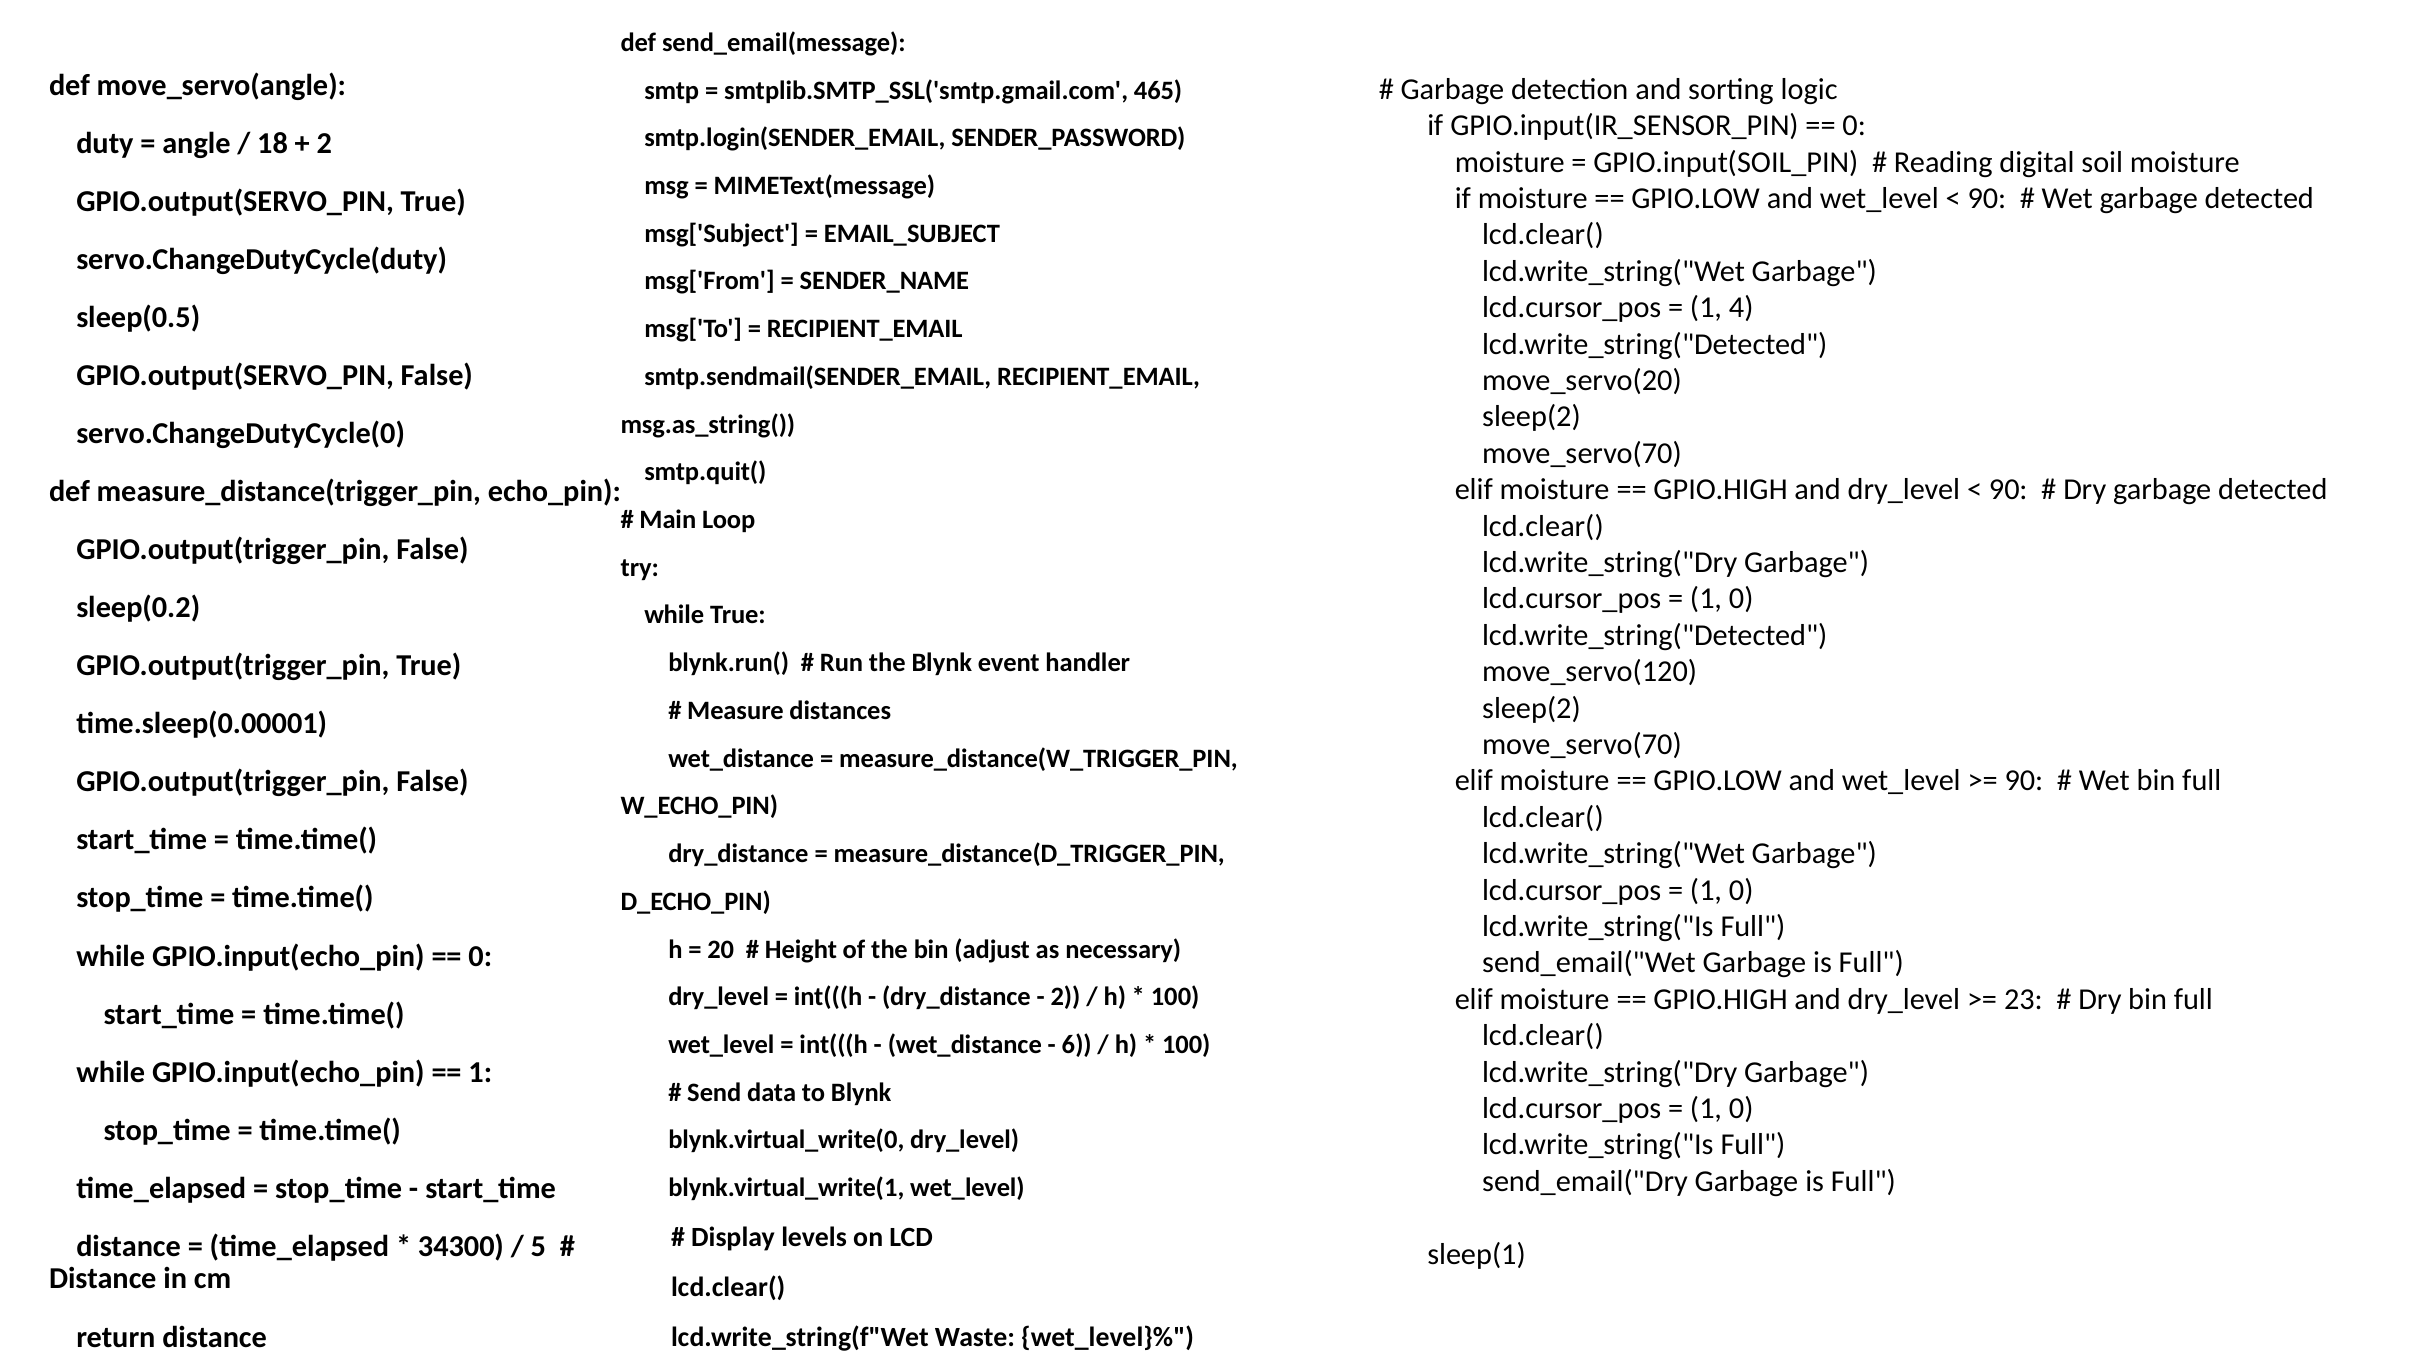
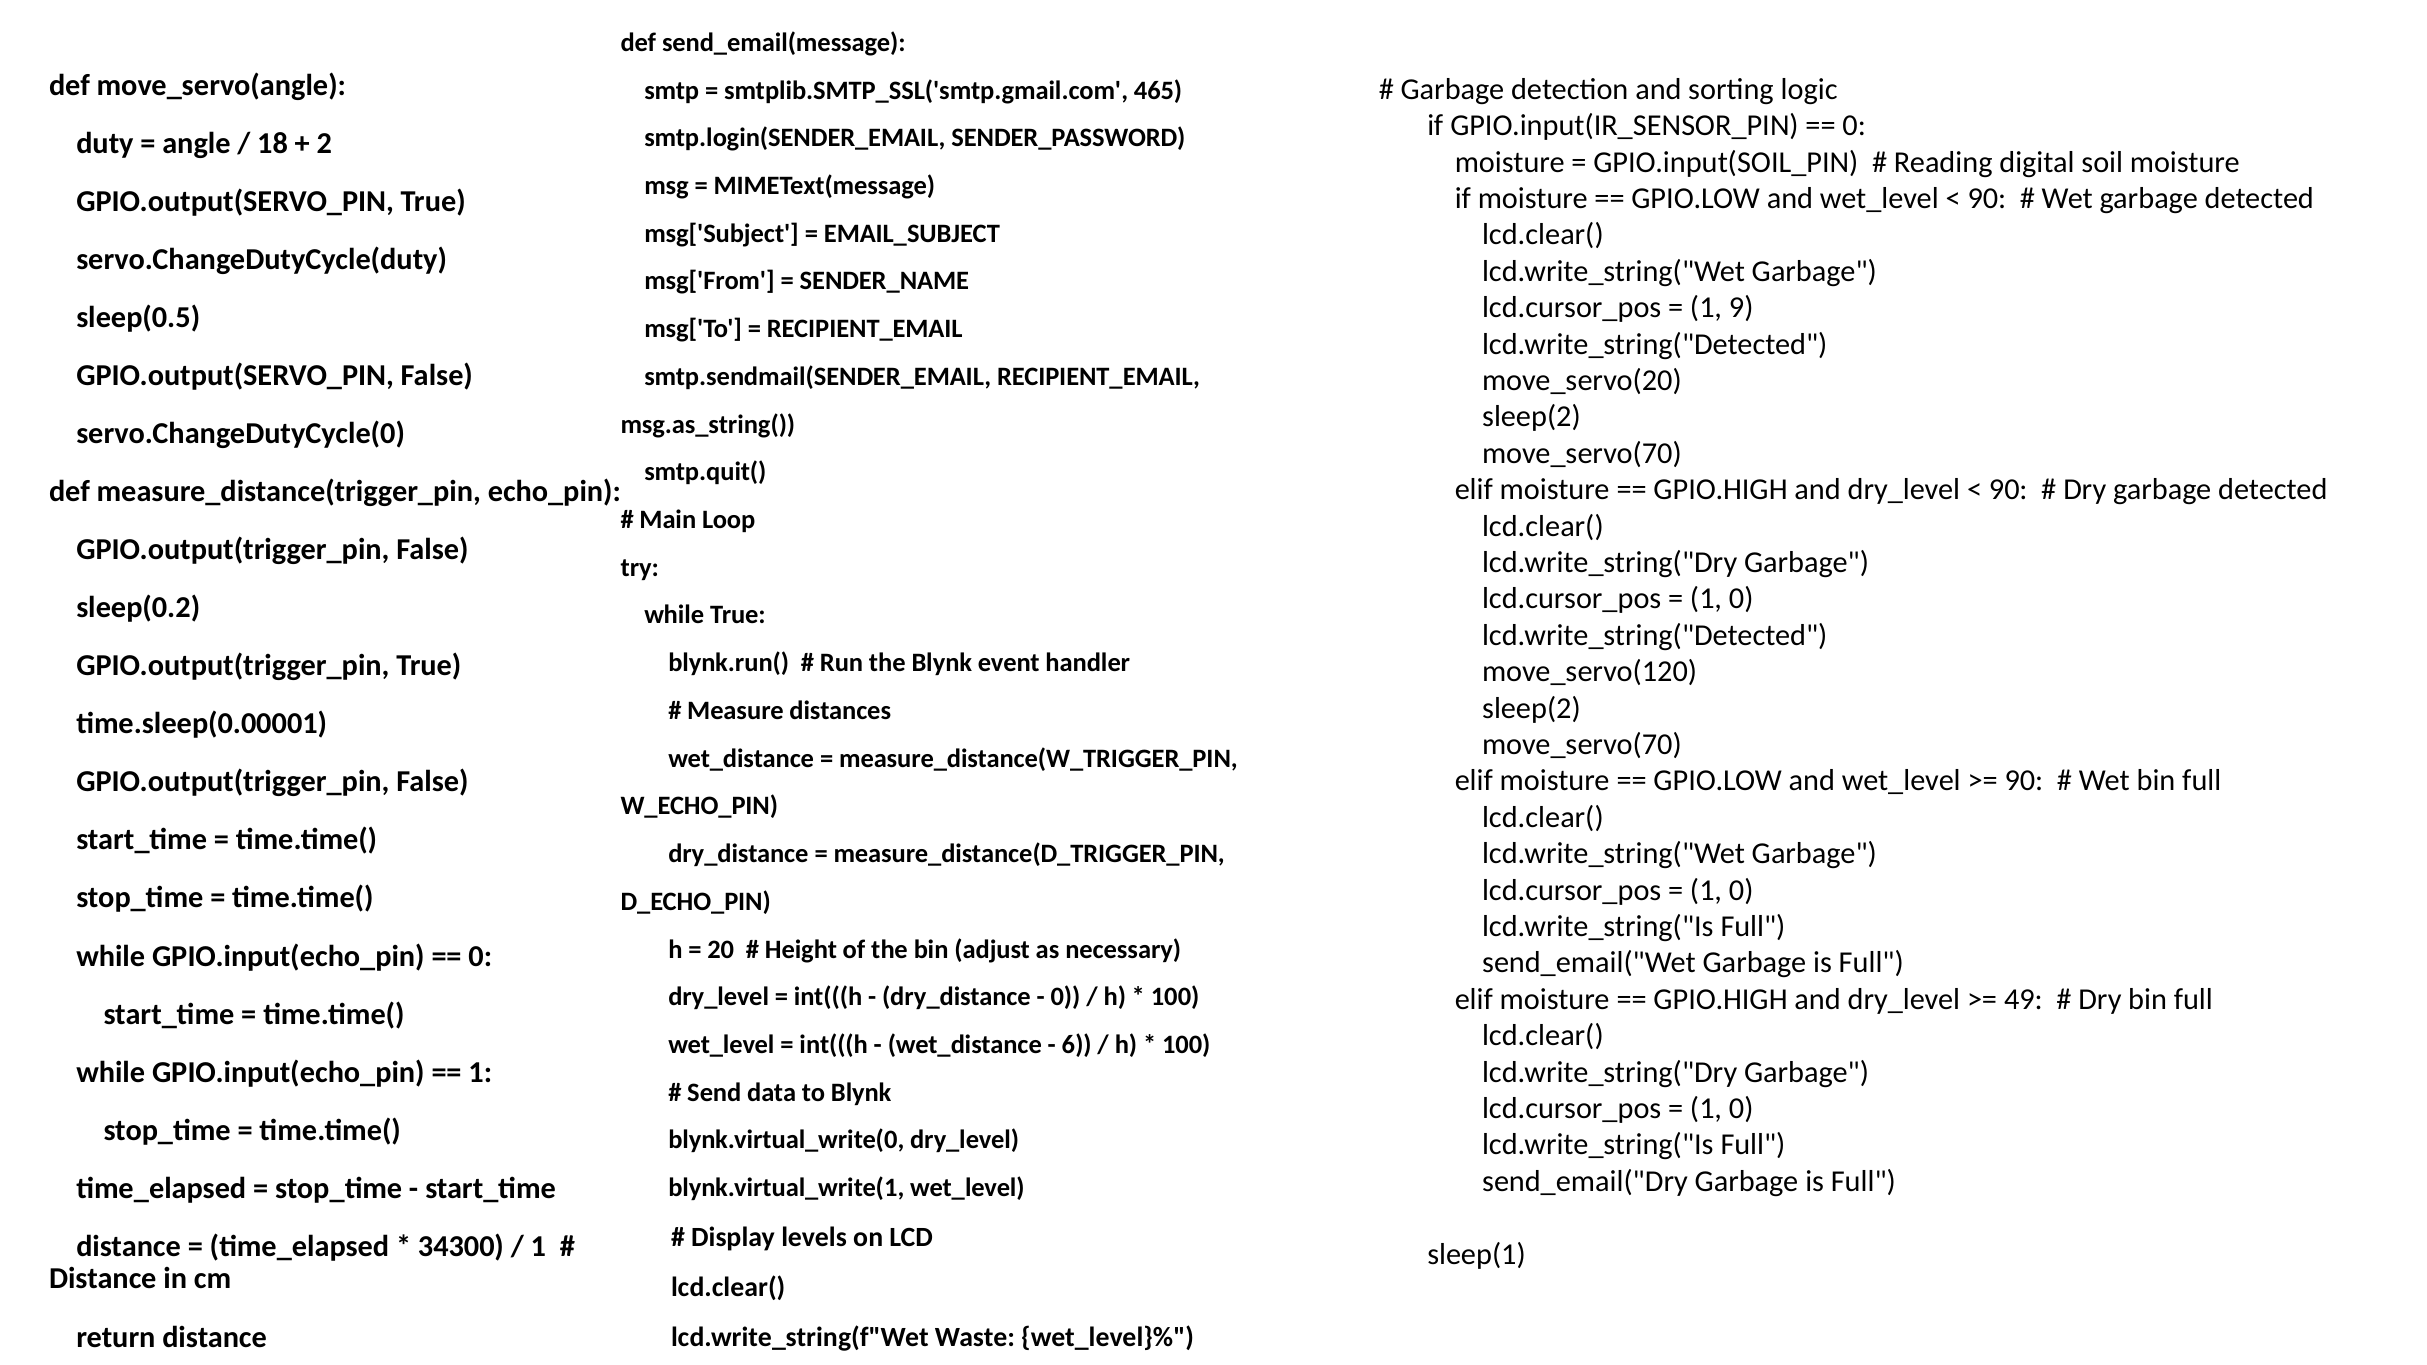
4: 4 -> 9
2 at (1066, 997): 2 -> 0
23: 23 -> 49
5 at (538, 1246): 5 -> 1
